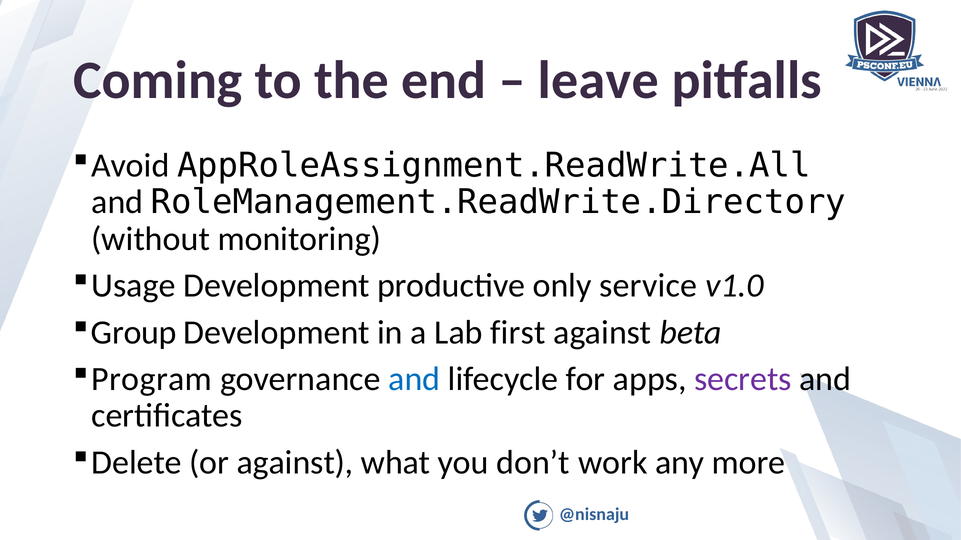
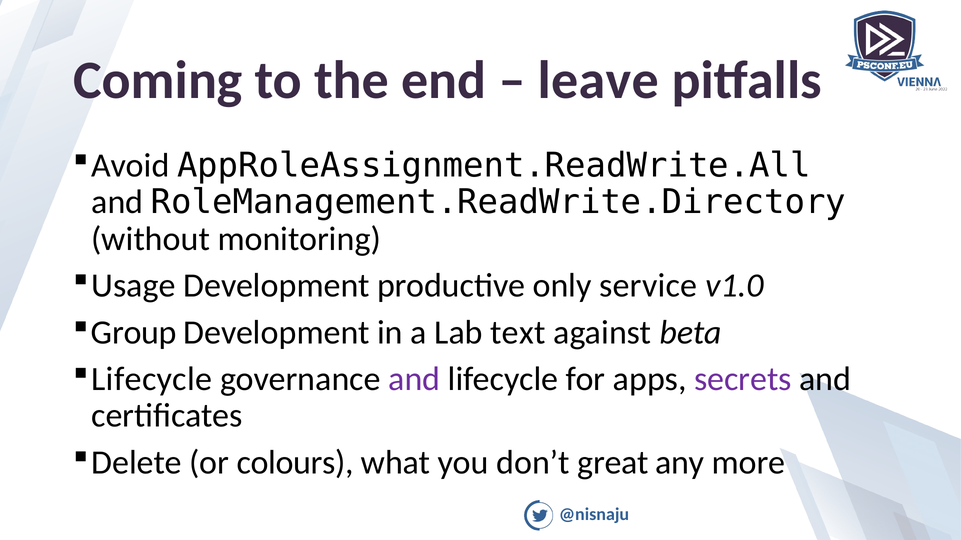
first: first -> text
Program at (152, 379): Program -> Lifecycle
and at (414, 379) colour: blue -> purple
or against: against -> colours
work: work -> great
